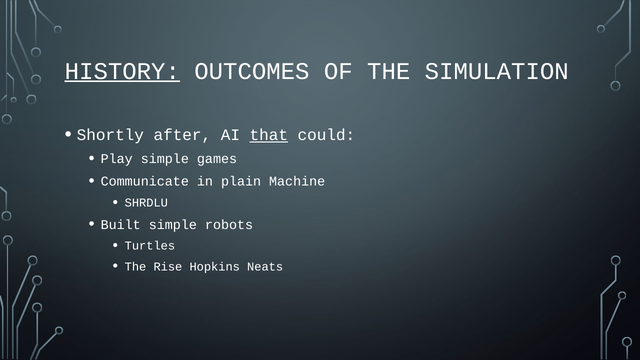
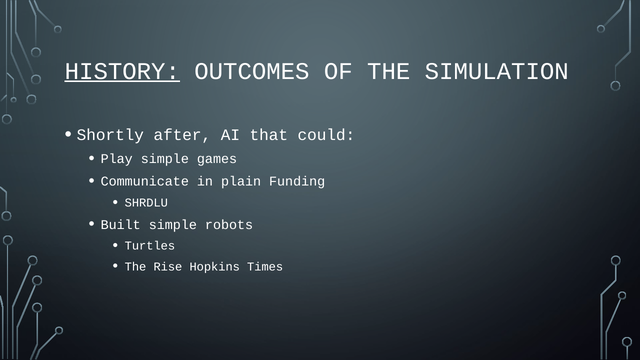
that underline: present -> none
Machine: Machine -> Funding
Neats: Neats -> Times
